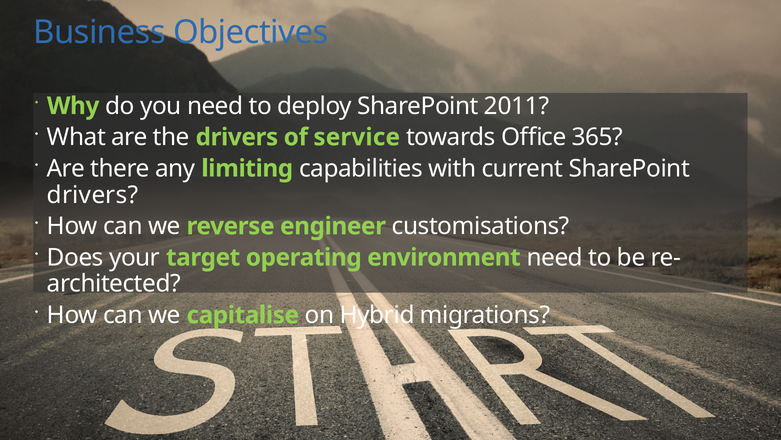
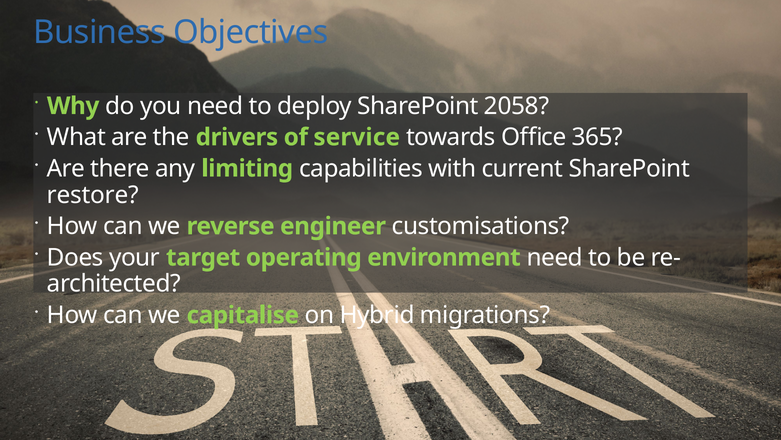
2011: 2011 -> 2058
drivers at (93, 195): drivers -> restore
